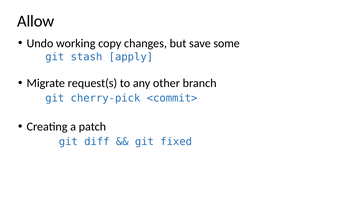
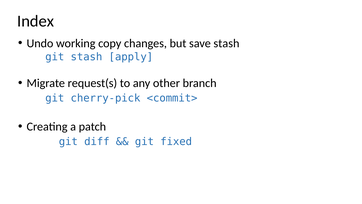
Allow: Allow -> Index
save some: some -> stash
